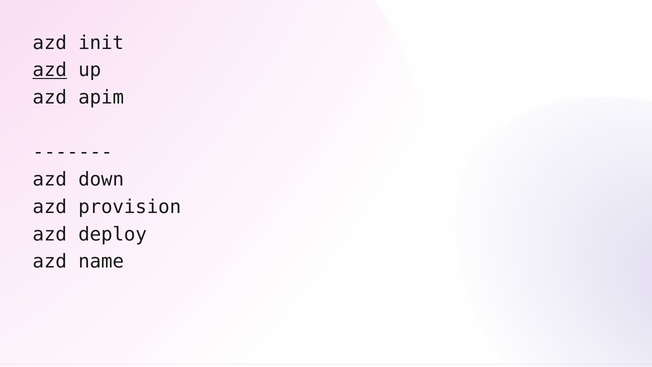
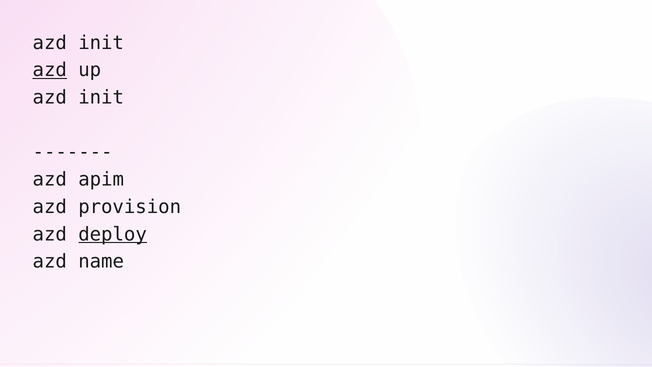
apim at (101, 97): apim -> init
down: down -> apim
deploy underline: none -> present
